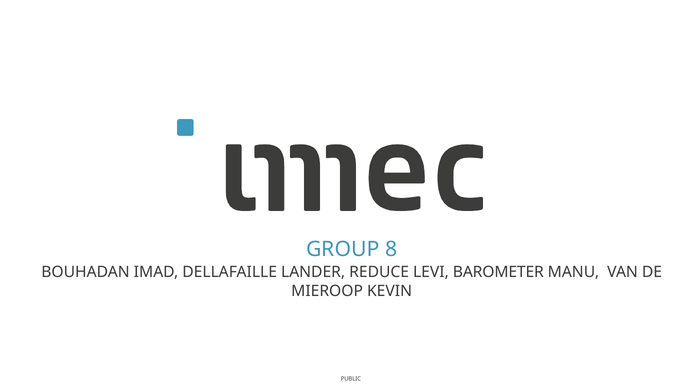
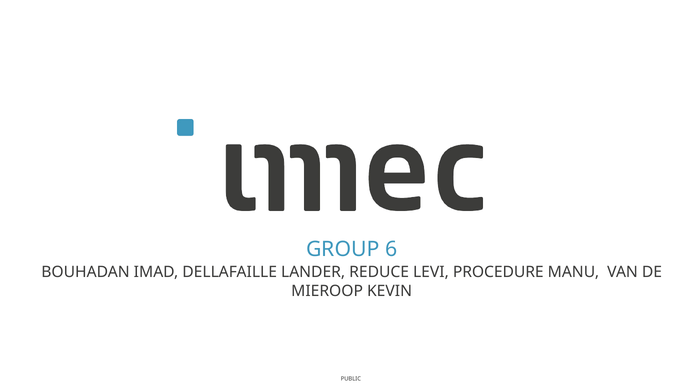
8: 8 -> 6
BAROMETER: BAROMETER -> PROCEDURE
